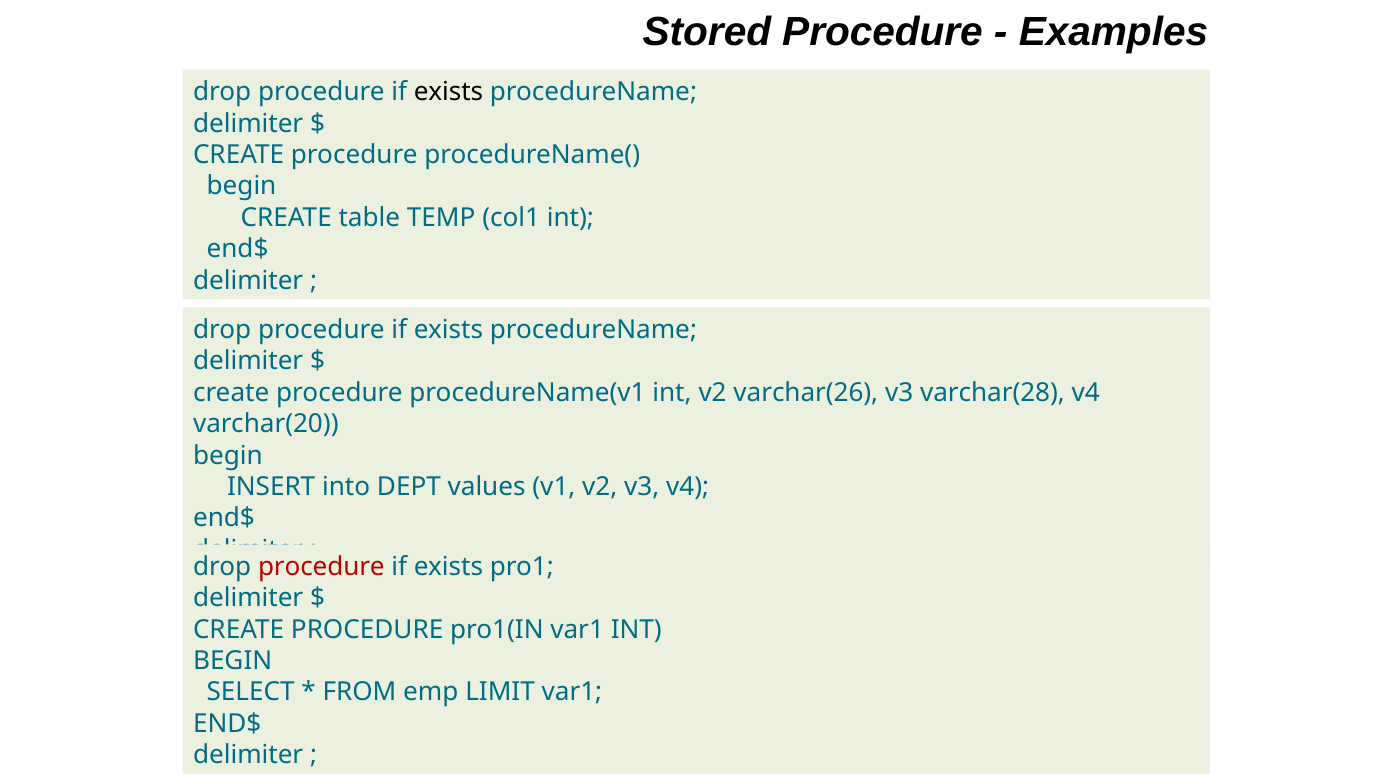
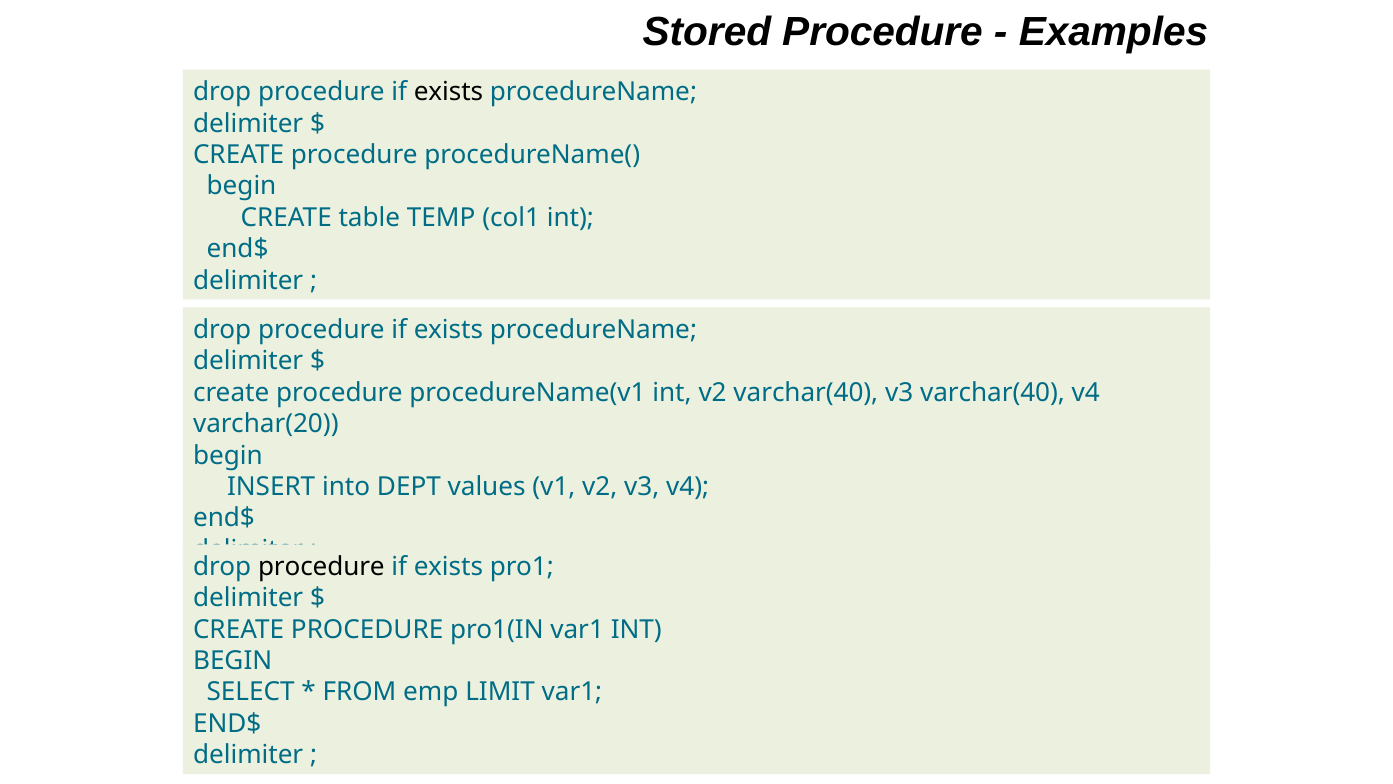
v2 varchar(26: varchar(26 -> varchar(40
v3 varchar(28: varchar(28 -> varchar(40
procedure at (321, 567) colour: red -> black
